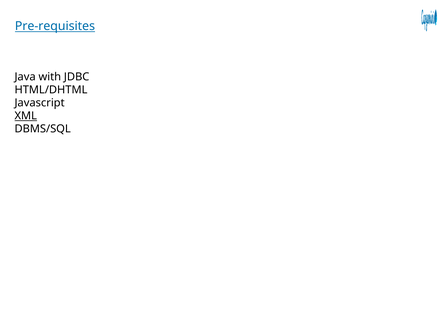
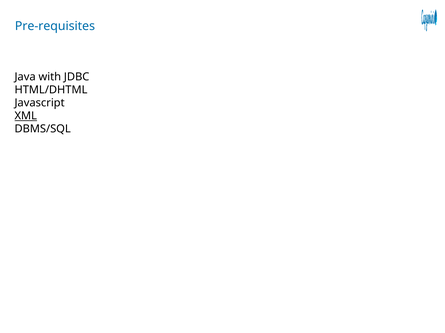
Pre-requisites underline: present -> none
